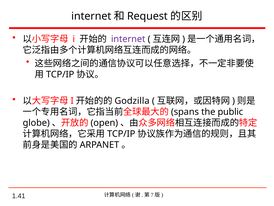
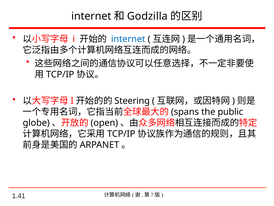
Request: Request -> Godzilla
internet at (128, 39) colour: purple -> blue
Godzilla: Godzilla -> Steering
